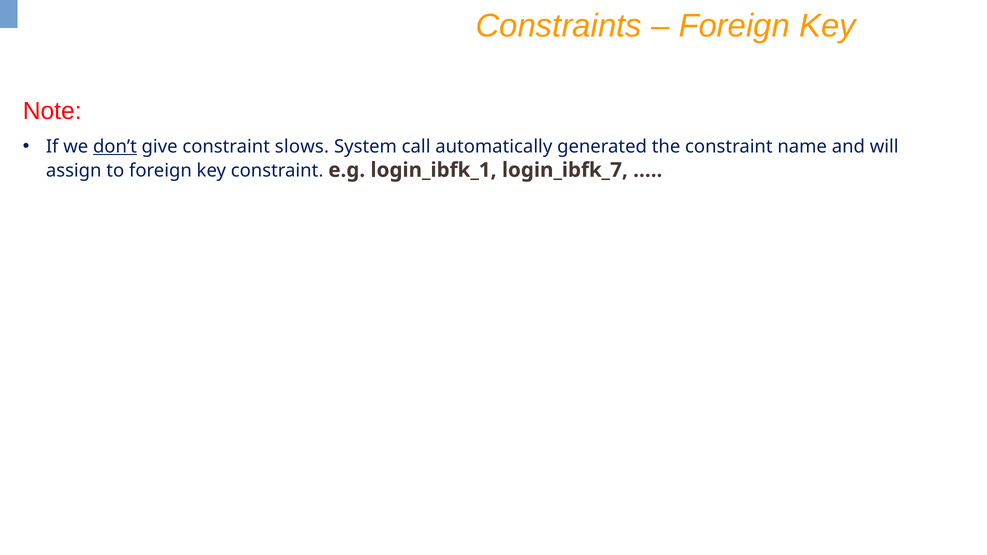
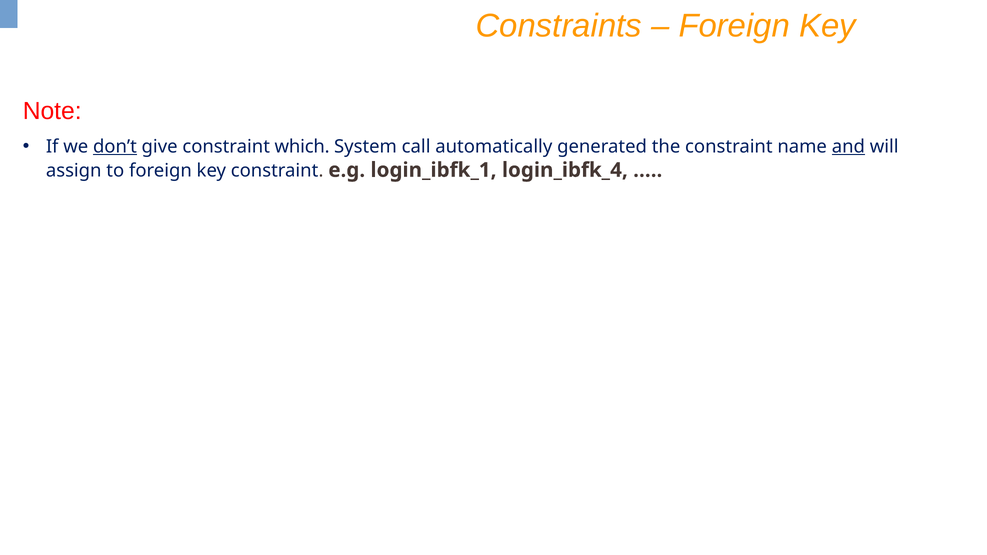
slows: slows -> which
and underline: none -> present
login_ibfk_7: login_ibfk_7 -> login_ibfk_4
